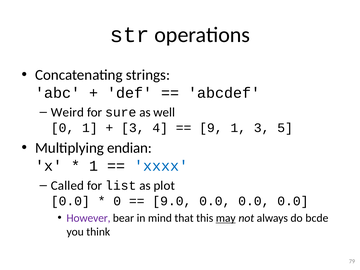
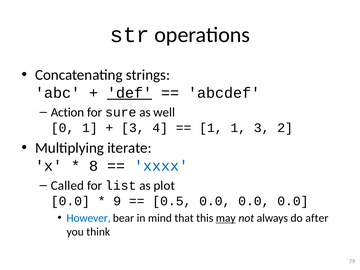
def underline: none -> present
Weird: Weird -> Action
9 at (211, 128): 9 -> 1
5: 5 -> 2
endian: endian -> iterate
1 at (94, 166): 1 -> 8
0 at (117, 201): 0 -> 9
9.0: 9.0 -> 0.5
However colour: purple -> blue
bcde: bcde -> after
